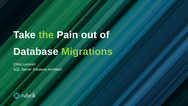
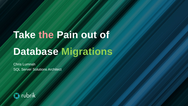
the colour: light green -> pink
